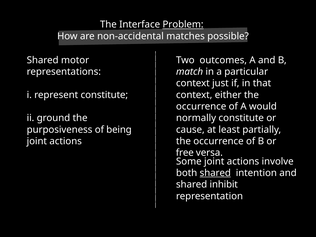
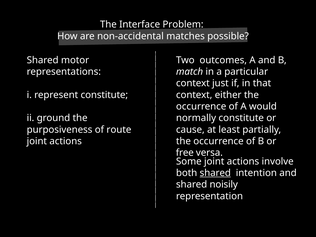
Problem underline: present -> none
being: being -> route
inhibit: inhibit -> noisily
